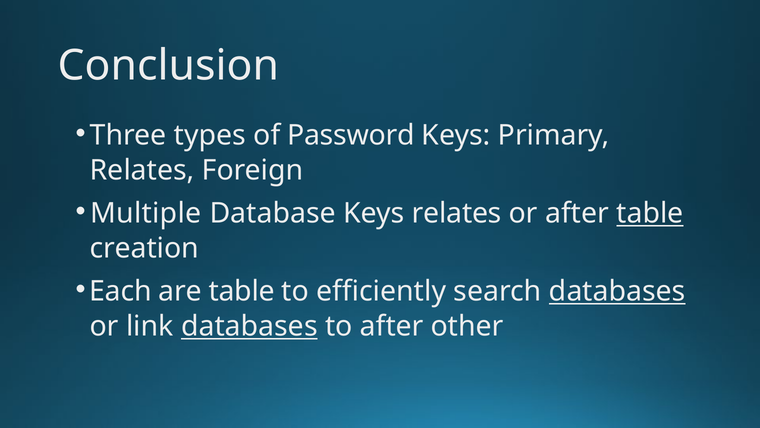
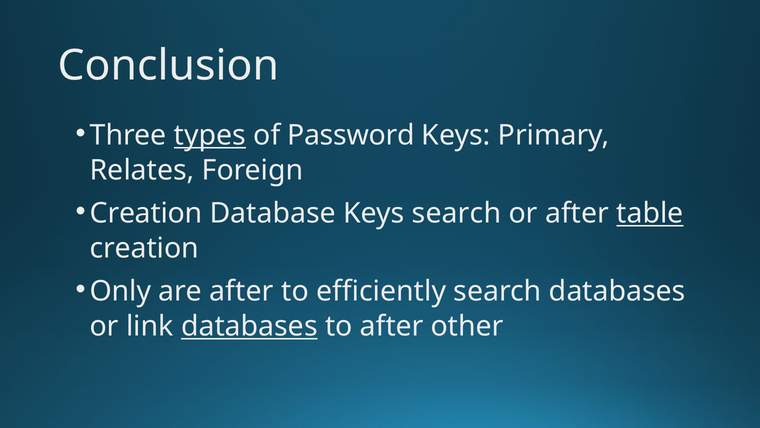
types underline: none -> present
Multiple at (146, 213): Multiple -> Creation
Keys relates: relates -> search
Each: Each -> Only
are table: table -> after
databases at (617, 291) underline: present -> none
